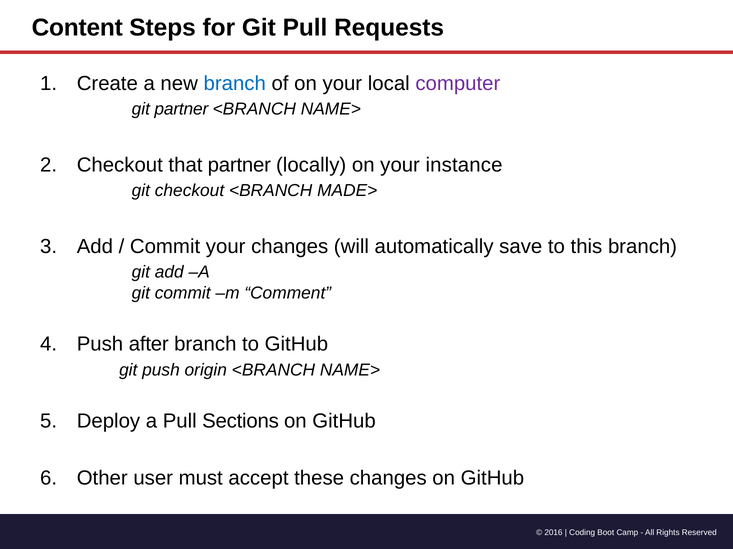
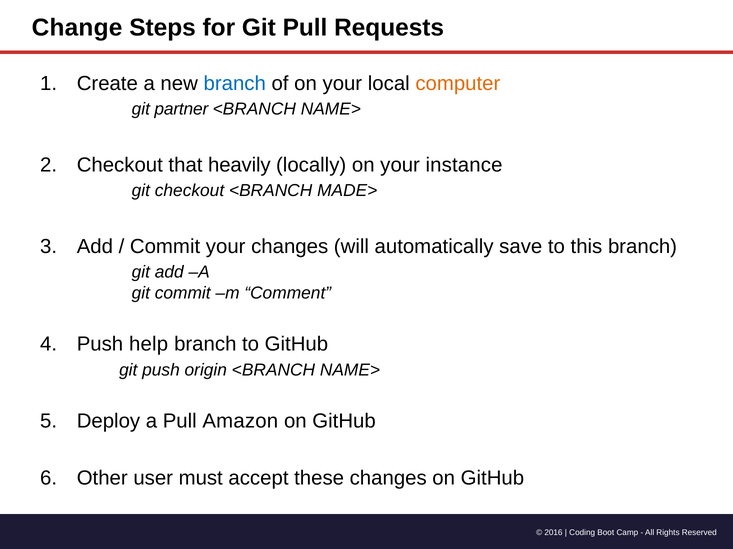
Content: Content -> Change
computer colour: purple -> orange
that partner: partner -> heavily
after: after -> help
Sections: Sections -> Amazon
